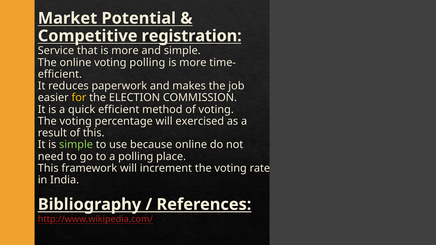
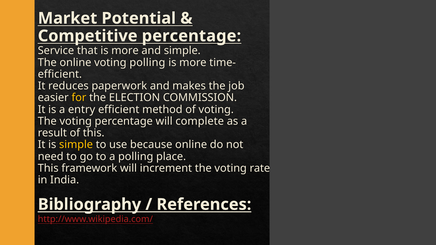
Competitive registration: registration -> percentage
quick: quick -> entry
exercised: exercised -> complete
simple at (76, 145) colour: light green -> yellow
